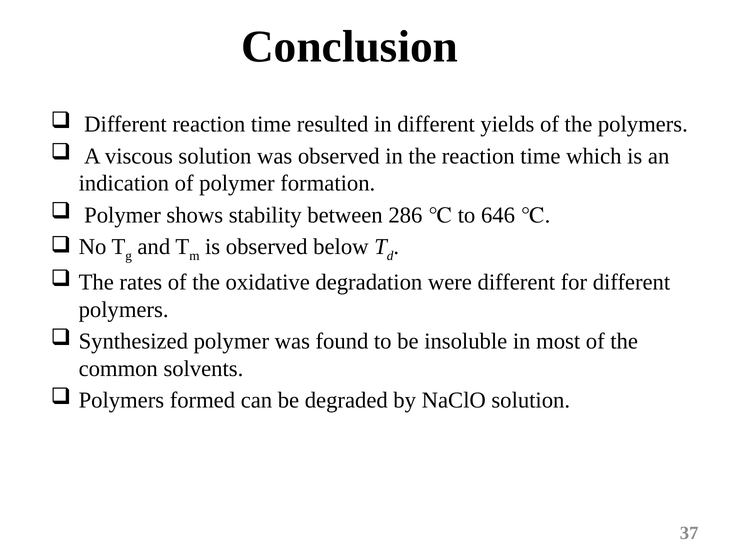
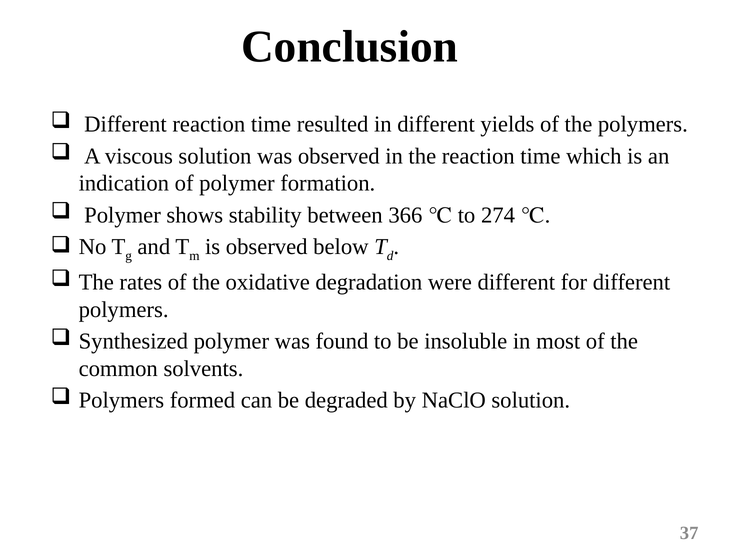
286: 286 -> 366
646: 646 -> 274
